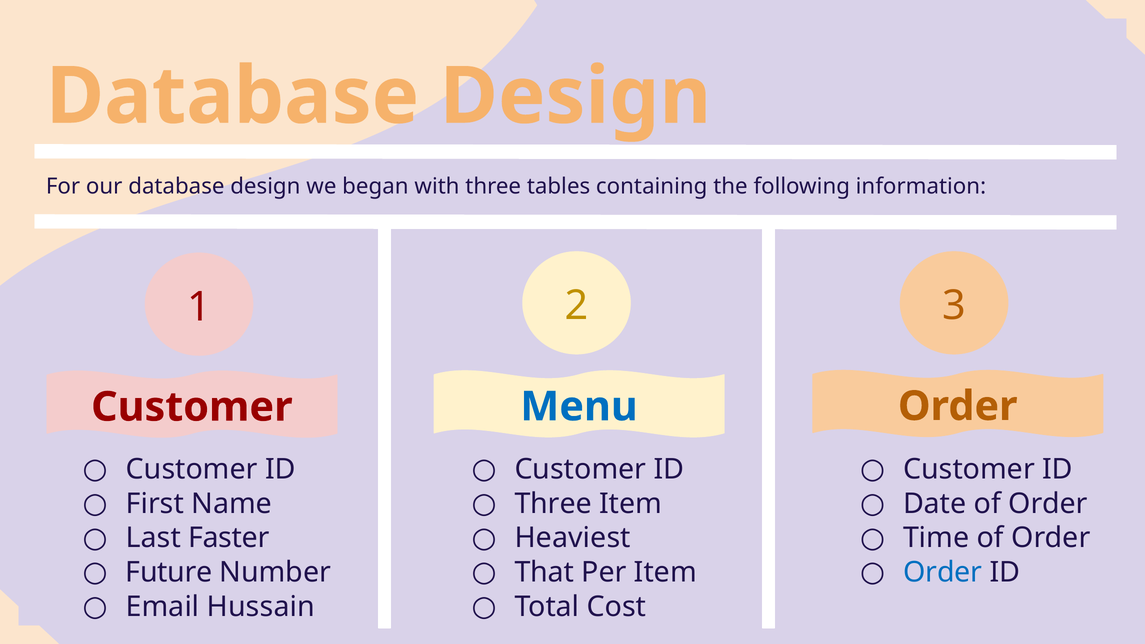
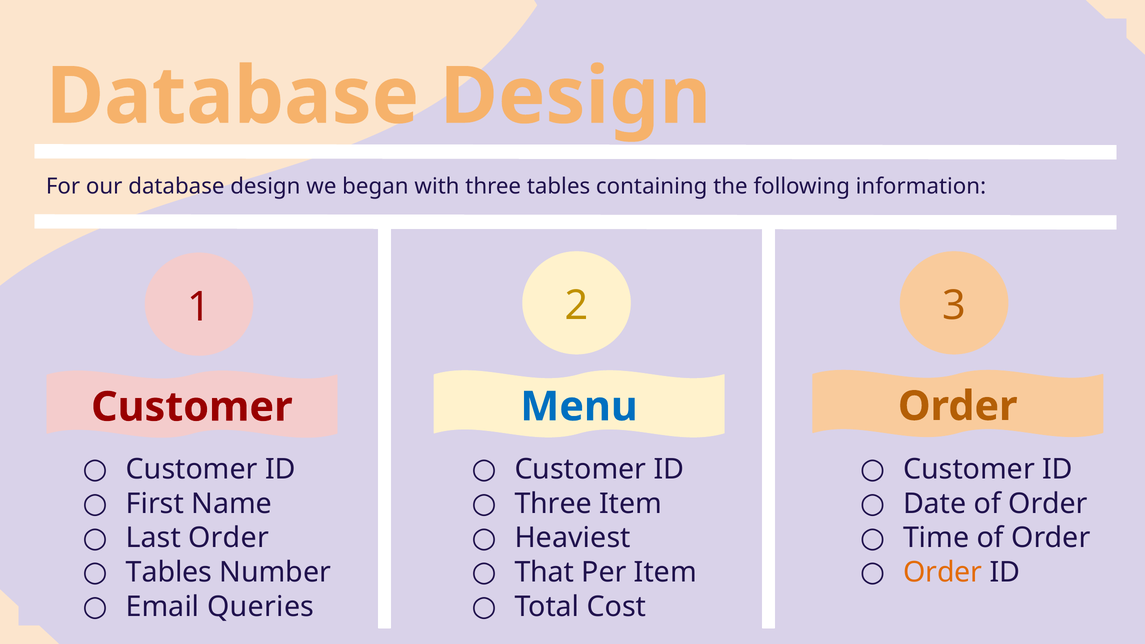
Last Faster: Faster -> Order
Future at (169, 572): Future -> Tables
Order at (943, 572) colour: blue -> orange
Hussain: Hussain -> Queries
